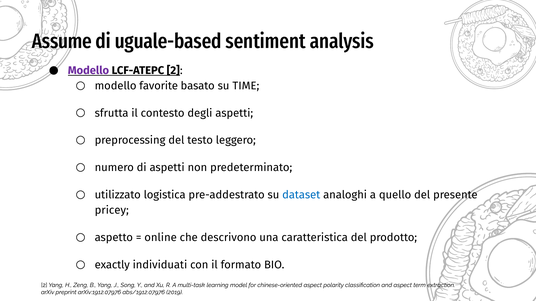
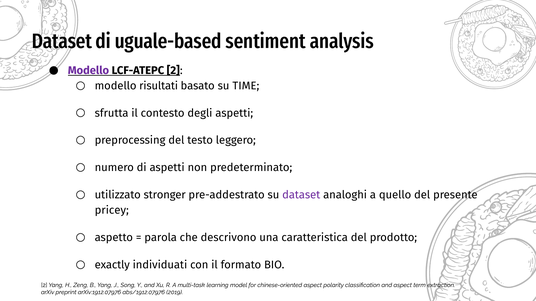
Assume at (62, 41): Assume -> Dataset
favorite: favorite -> risultati
logistica: logistica -> stronger
dataset at (301, 195) colour: blue -> purple
online: online -> parola
